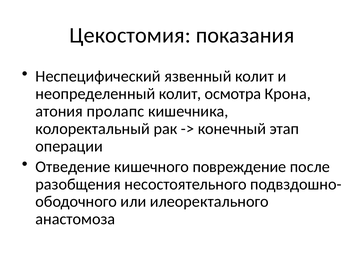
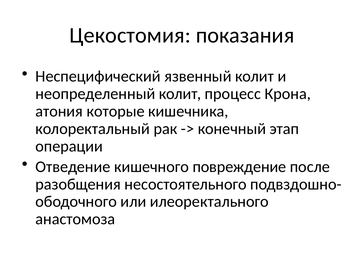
осмотра: осмотра -> процесс
пролапс: пролапс -> которые
